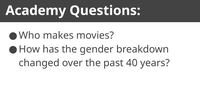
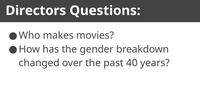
Academy: Academy -> Directors
